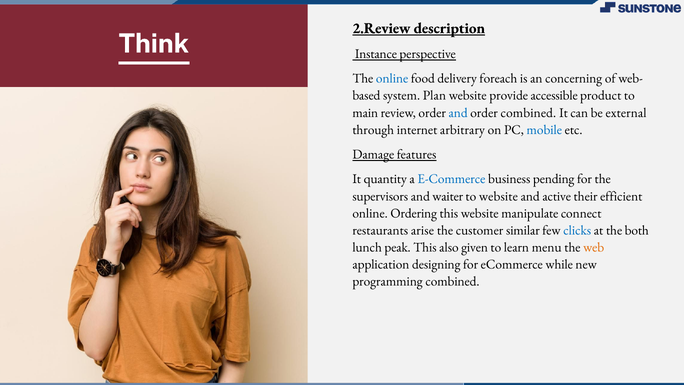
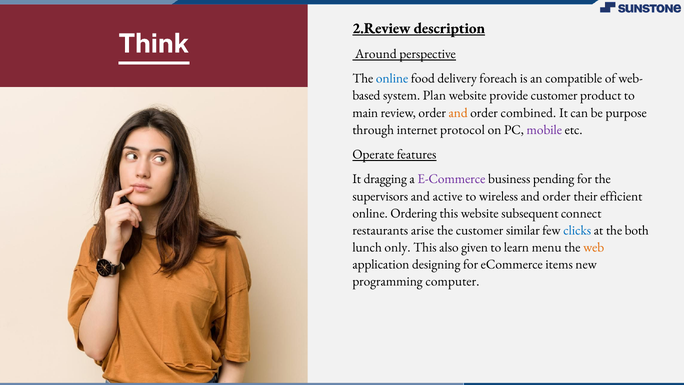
Instance: Instance -> Around
concerning: concerning -> compatible
provide accessible: accessible -> customer
and at (458, 113) colour: blue -> orange
external: external -> purpose
arbitrary: arbitrary -> protocol
mobile colour: blue -> purple
Damage: Damage -> Operate
quantity: quantity -> dragging
E-Commerce colour: blue -> purple
waiter: waiter -> active
to website: website -> wireless
active at (557, 196): active -> order
manipulate: manipulate -> subsequent
peak: peak -> only
while: while -> items
programming combined: combined -> computer
